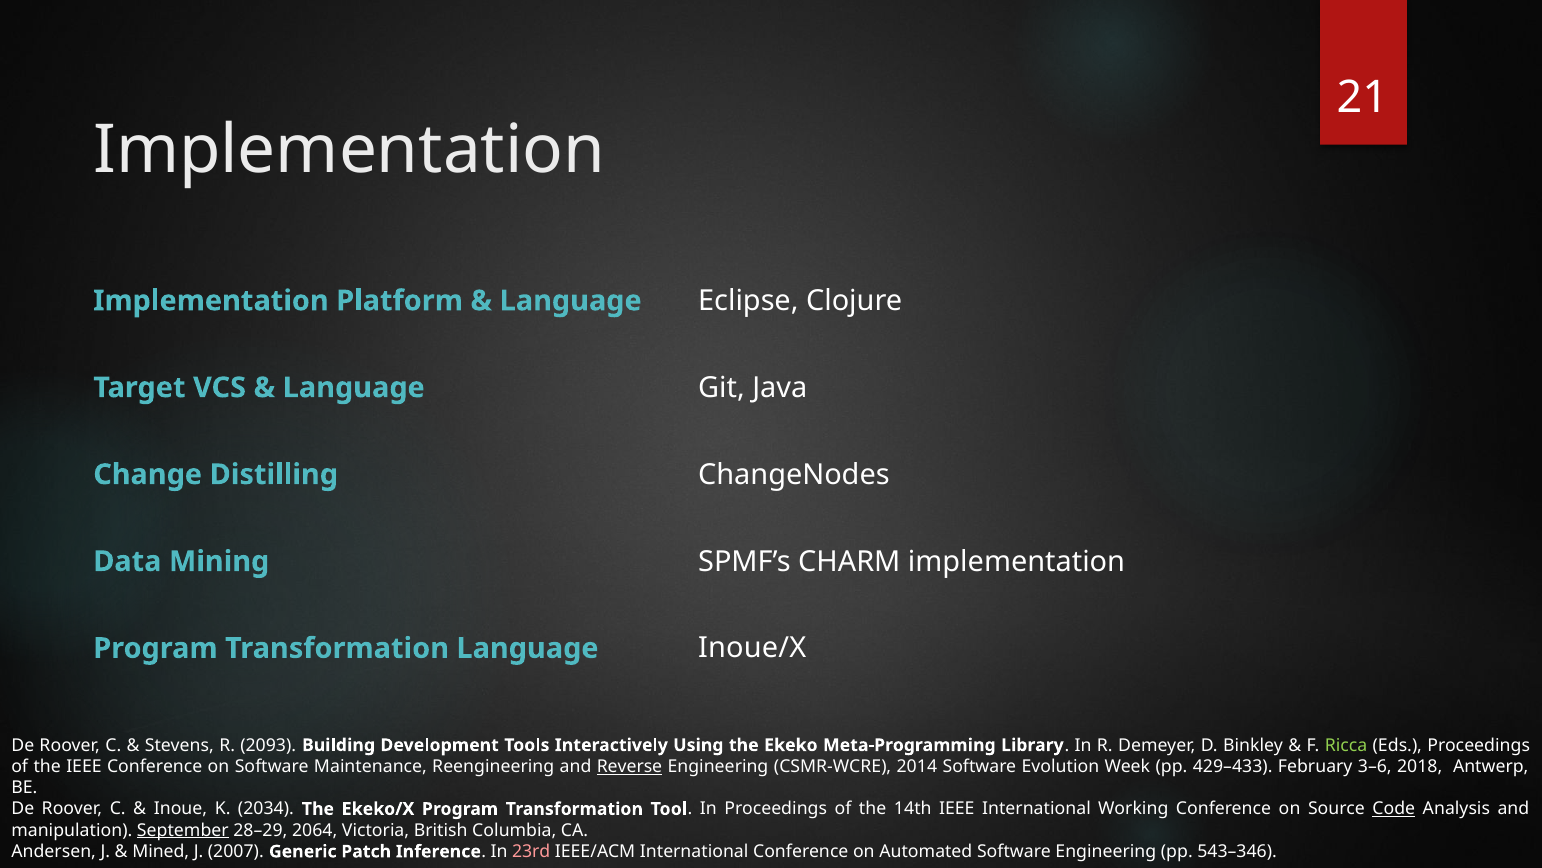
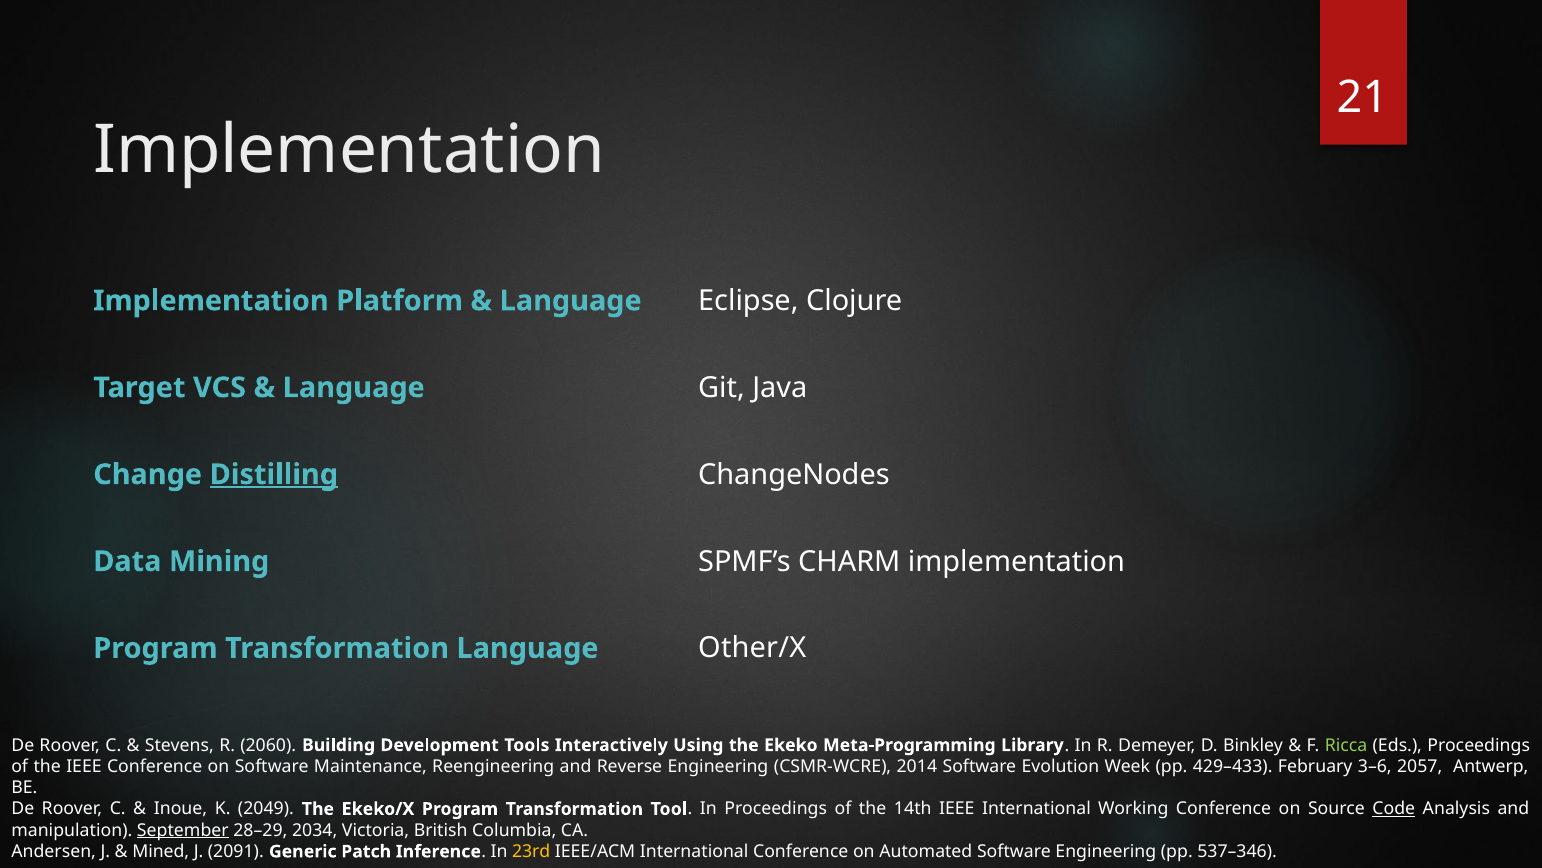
Distilling underline: none -> present
Inoue/X: Inoue/X -> Other/X
2093: 2093 -> 2060
Reverse underline: present -> none
2018: 2018 -> 2057
2034: 2034 -> 2049
2064: 2064 -> 2034
2007: 2007 -> 2091
23rd colour: pink -> yellow
543–346: 543–346 -> 537–346
